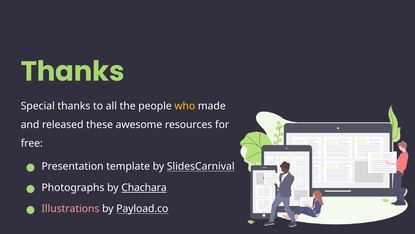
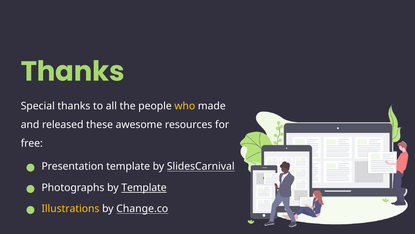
by Chachara: Chachara -> Template
Illustrations colour: pink -> yellow
Payload.co: Payload.co -> Change.co
